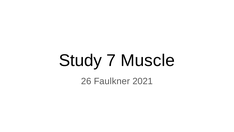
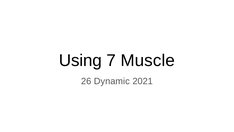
Study: Study -> Using
Faulkner: Faulkner -> Dynamic
